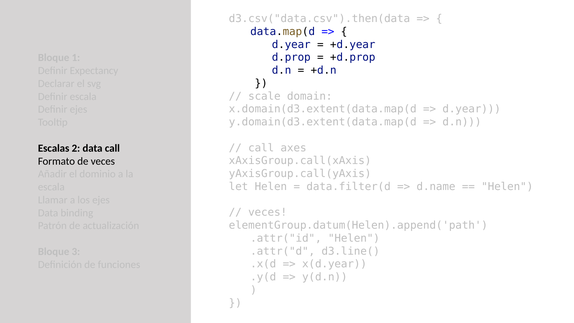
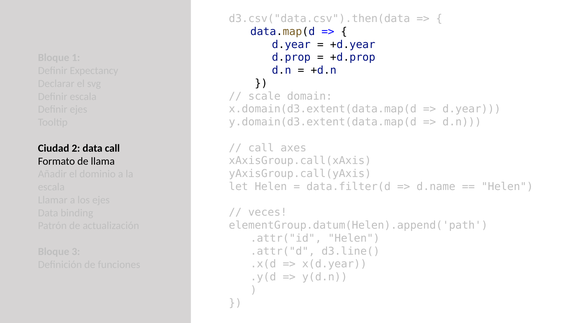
Escalas: Escalas -> Ciudad
de veces: veces -> llama
